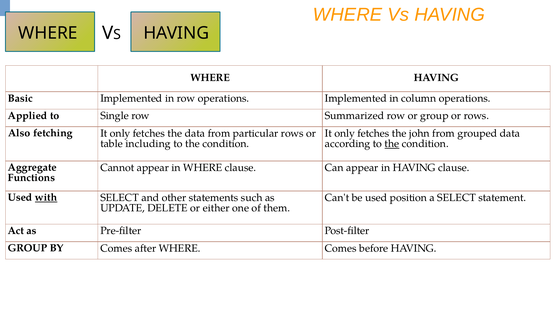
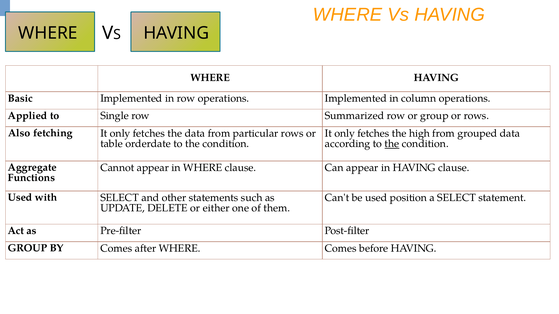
john: john -> high
including: including -> orderdate
with underline: present -> none
